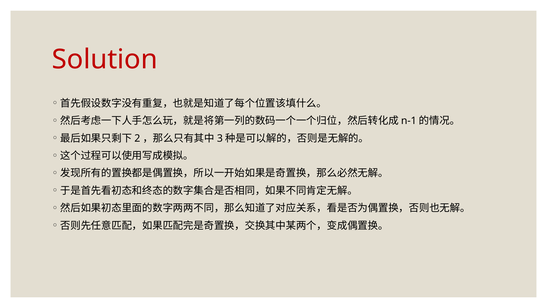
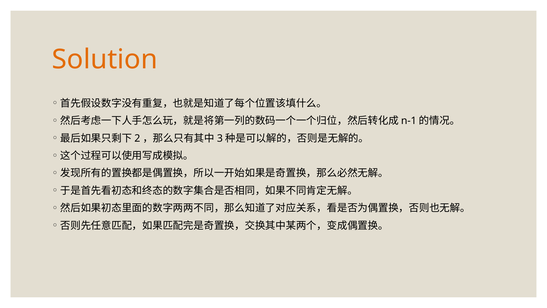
Solution colour: red -> orange
